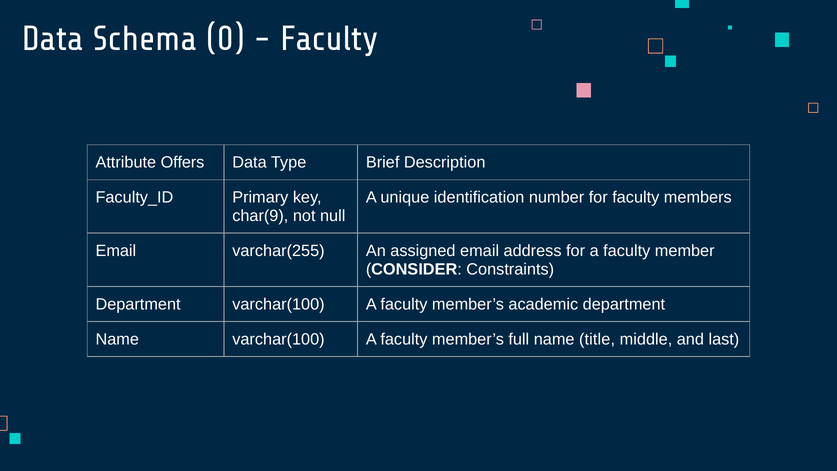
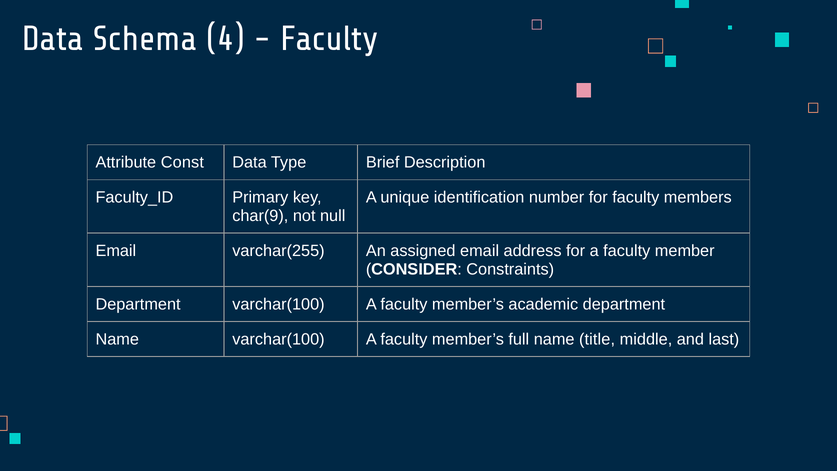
0: 0 -> 4
Offers: Offers -> Const
